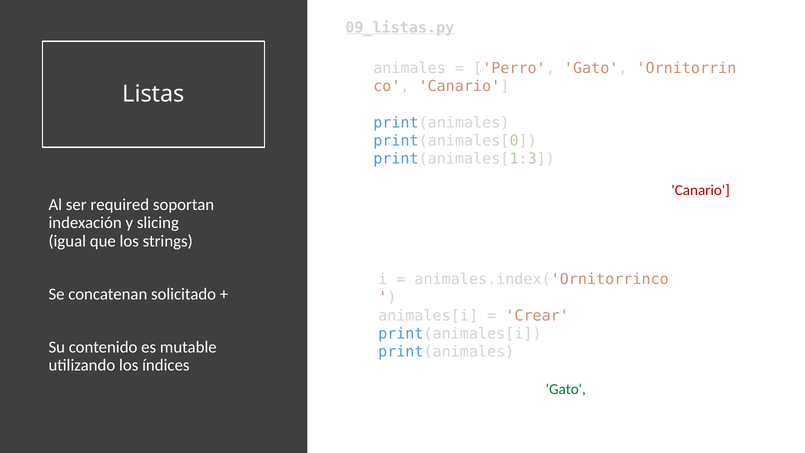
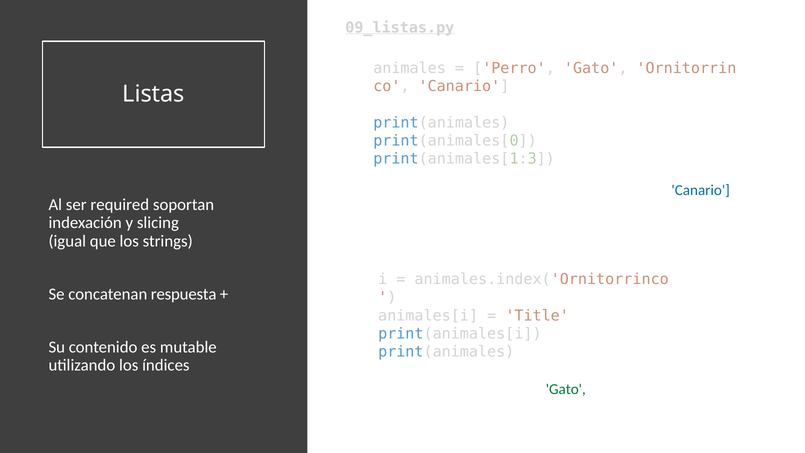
Canario at (701, 190) colour: red -> blue
solicitado: solicitado -> respuesta
Crear: Crear -> Title
